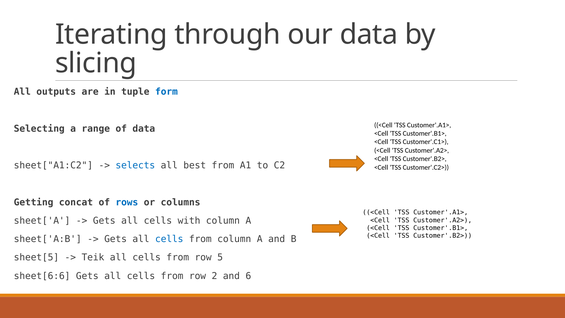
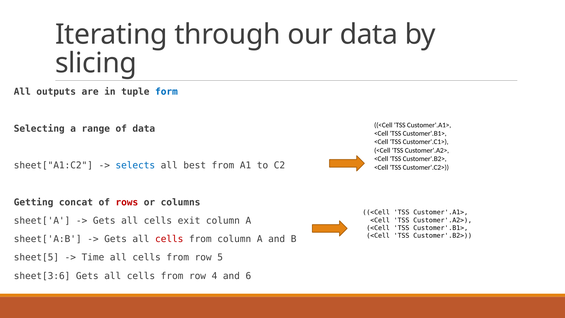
rows colour: blue -> red
with: with -> exit
cells at (169, 239) colour: blue -> red
Teik: Teik -> Time
sheet[6:6: sheet[6:6 -> sheet[3:6
2: 2 -> 4
